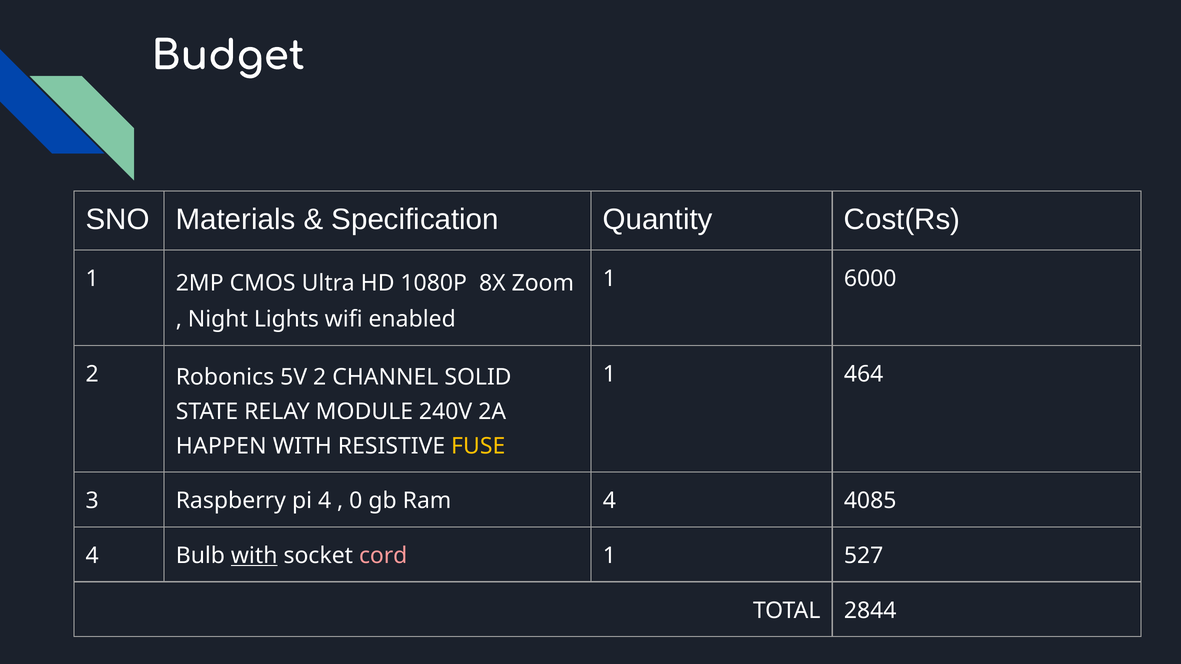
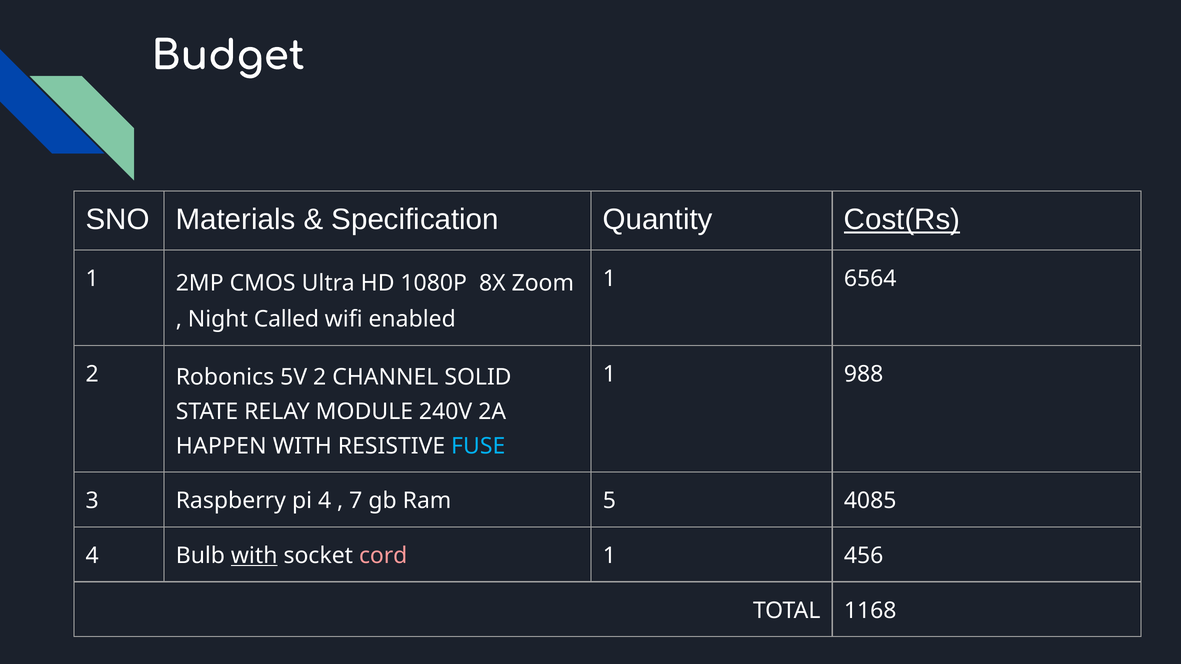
Cost(Rs underline: none -> present
6000: 6000 -> 6564
Lights: Lights -> Called
464: 464 -> 988
FUSE colour: yellow -> light blue
0: 0 -> 7
Ram 4: 4 -> 5
527: 527 -> 456
2844: 2844 -> 1168
